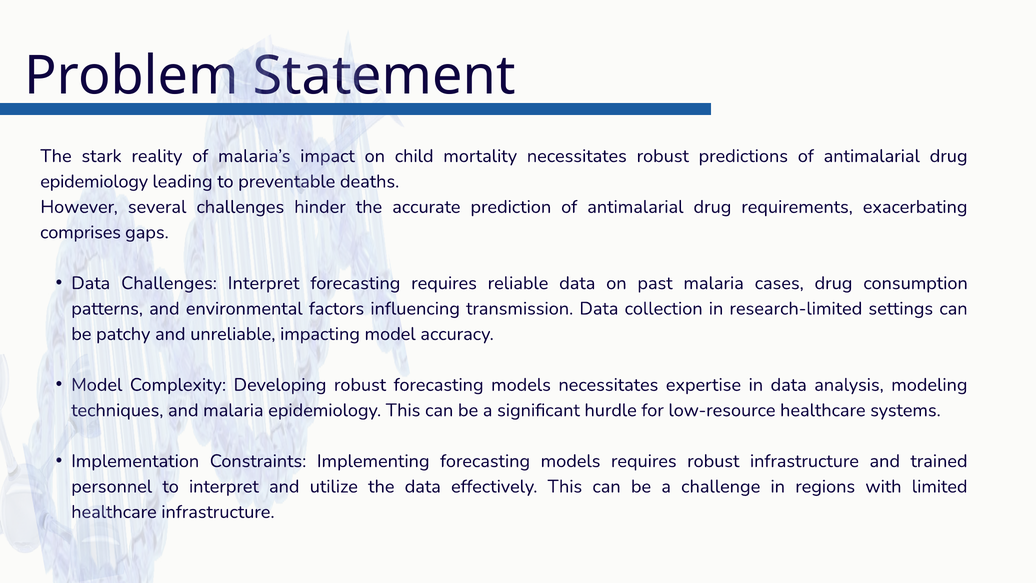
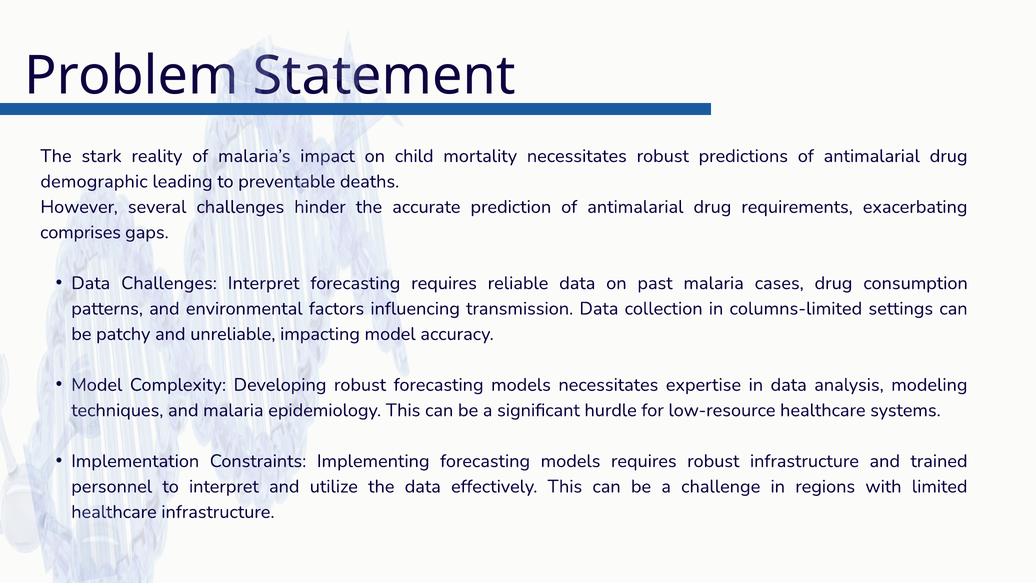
epidemiology at (94, 181): epidemiology -> demographic
research-limited: research-limited -> columns-limited
